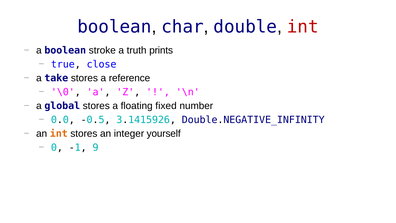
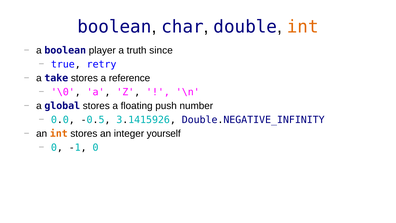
int at (303, 27) colour: red -> orange
stroke: stroke -> player
prints: prints -> since
close: close -> retry
fixed: fixed -> push
-1 9: 9 -> 0
